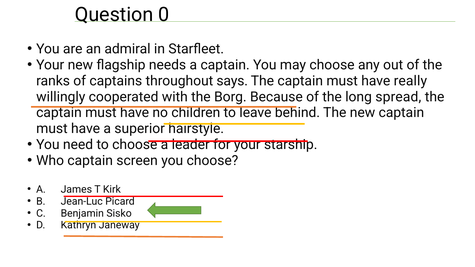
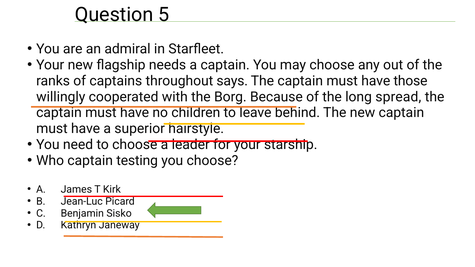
0: 0 -> 5
really: really -> those
screen: screen -> testing
